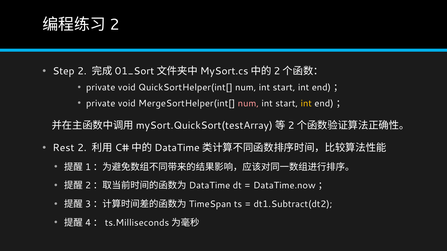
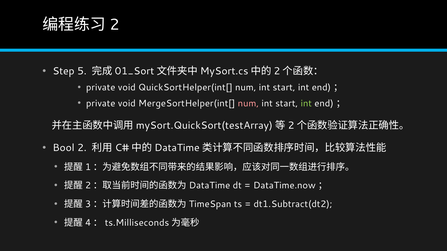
Step 2: 2 -> 5
int at (306, 104) colour: yellow -> light green
Rest: Rest -> Bool
